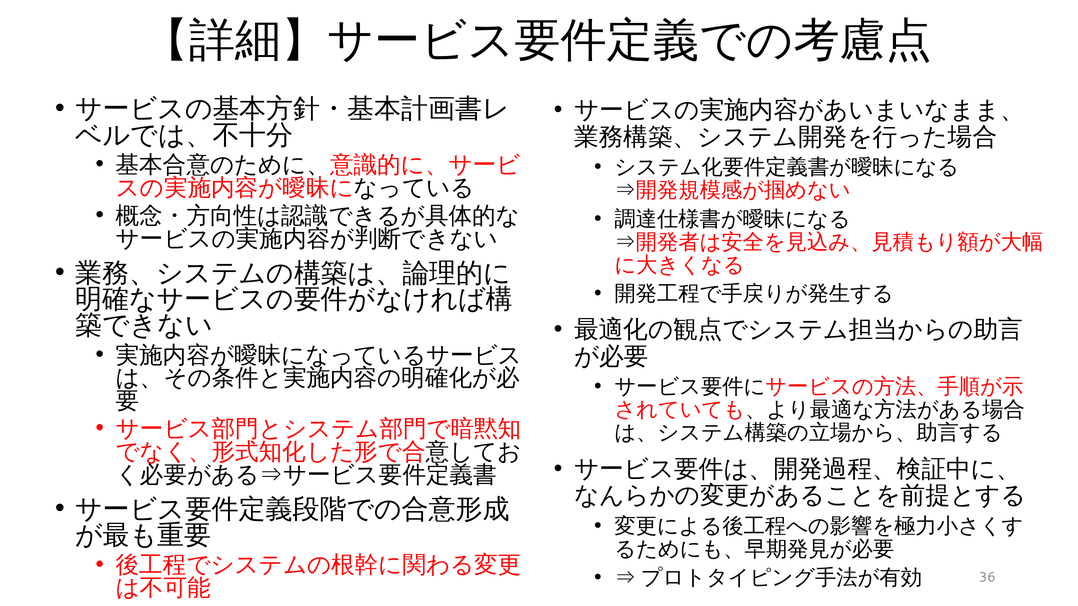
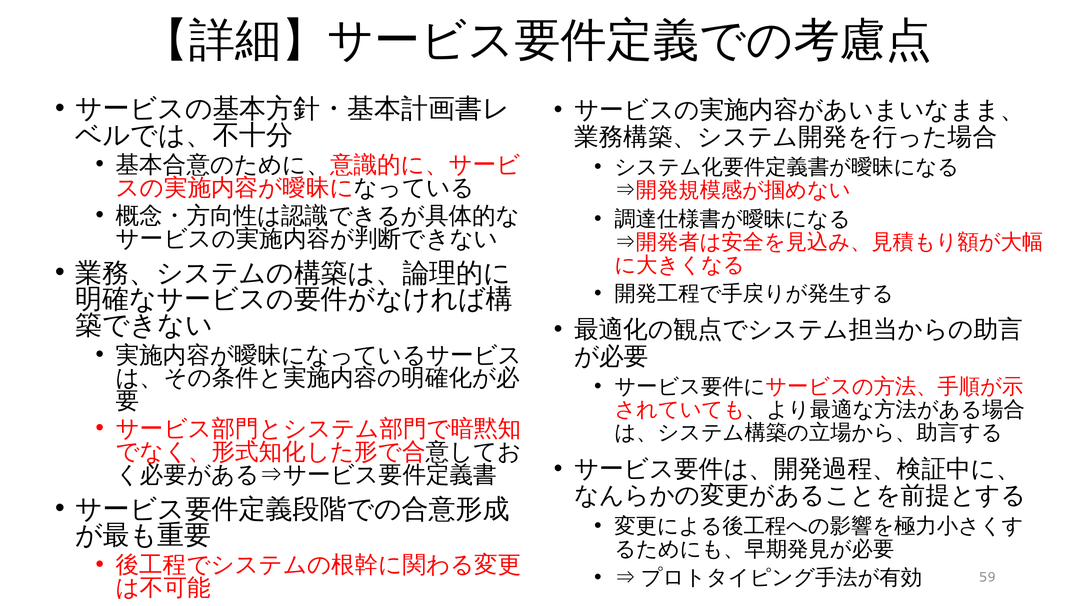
36: 36 -> 59
